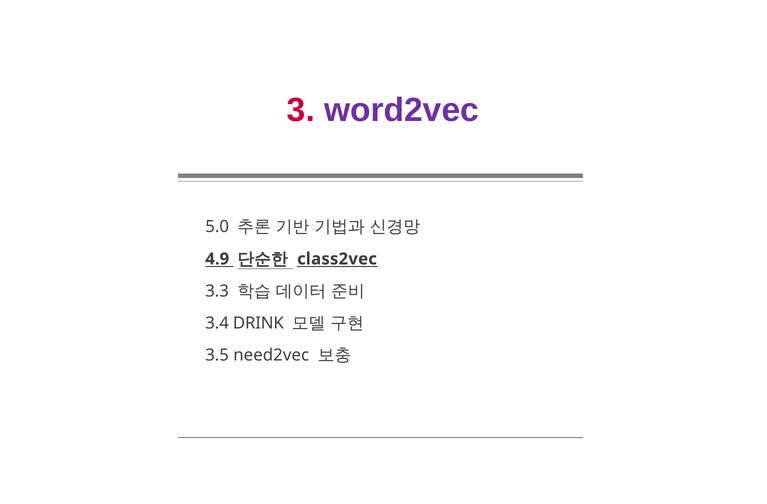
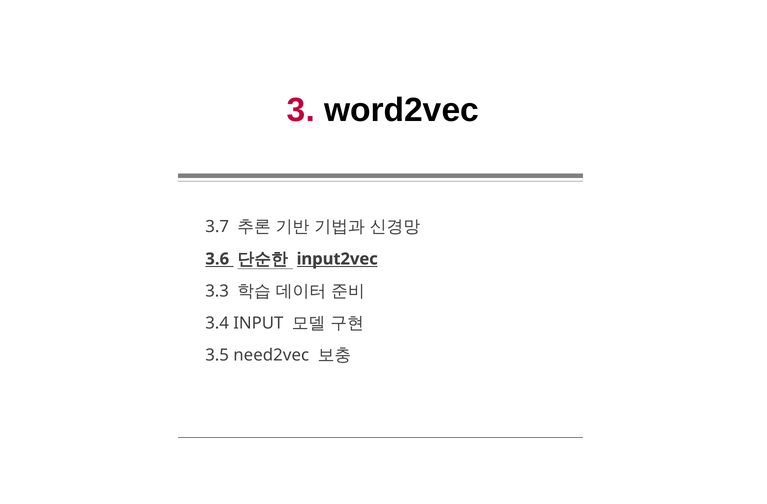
word2vec colour: purple -> black
5.0: 5.0 -> 3.7
4.9: 4.9 -> 3.6
class2vec: class2vec -> input2vec
DRINK: DRINK -> INPUT
